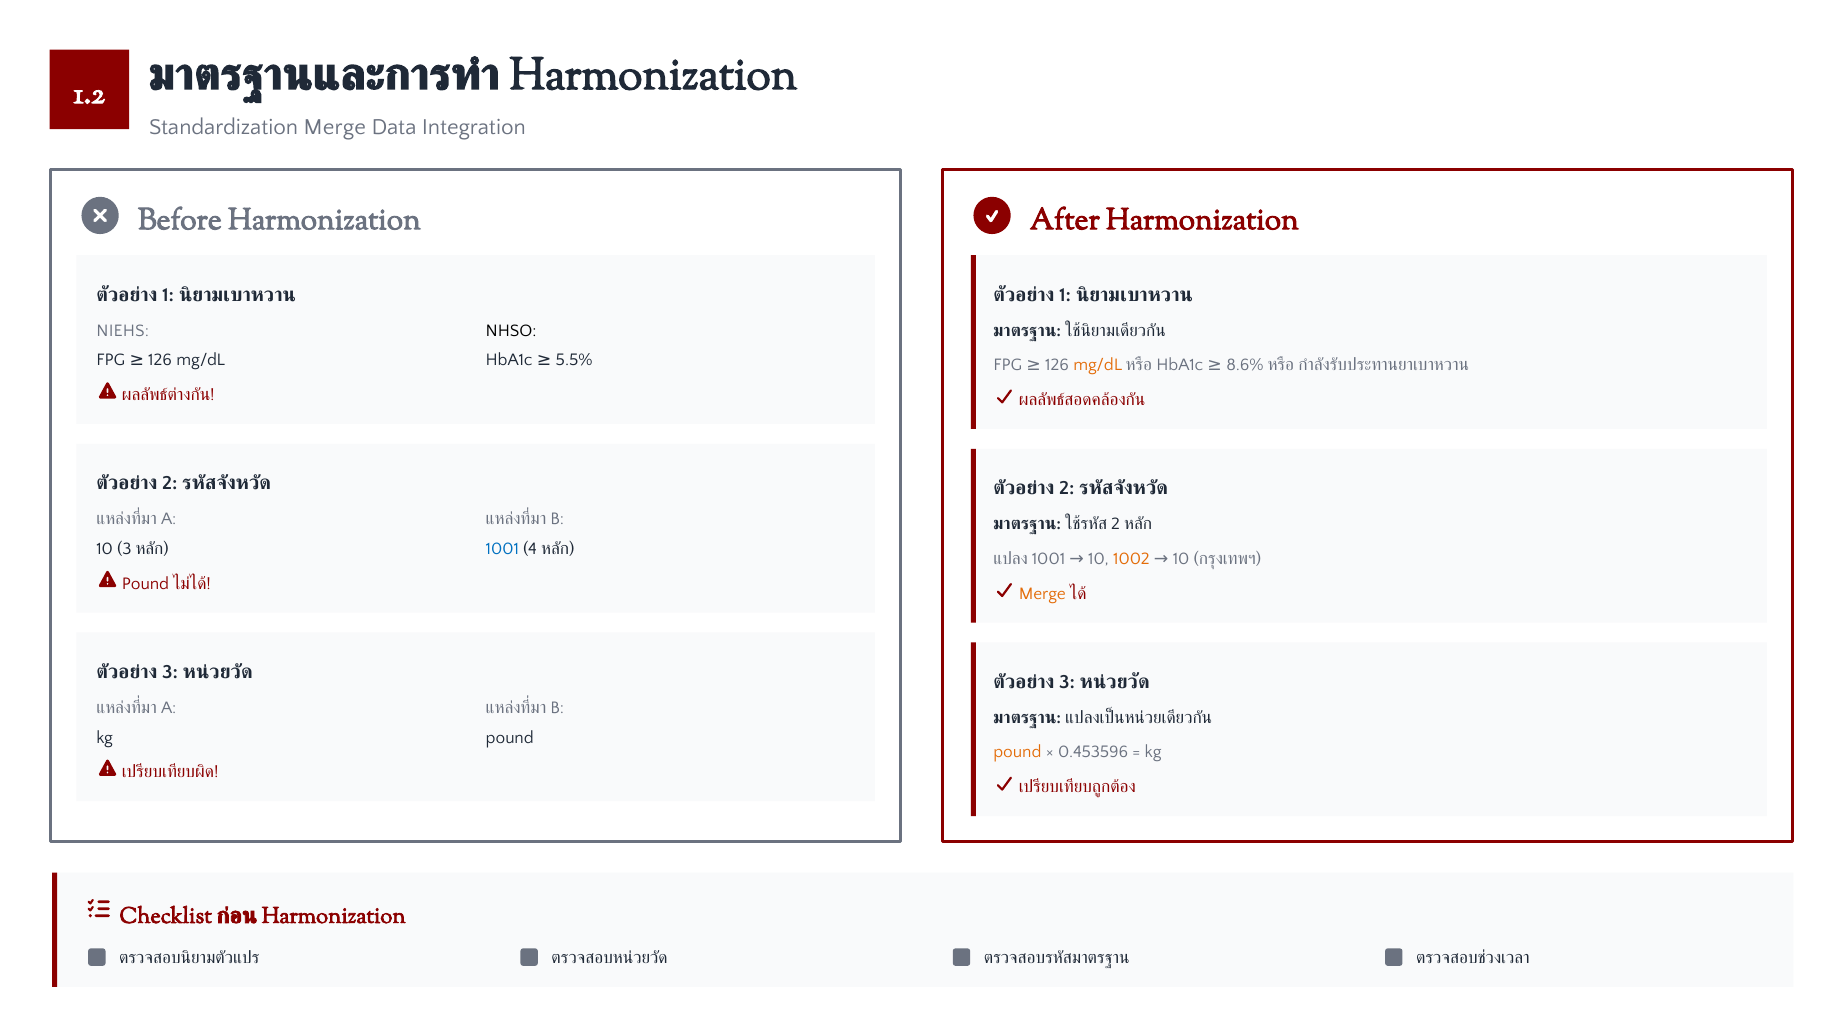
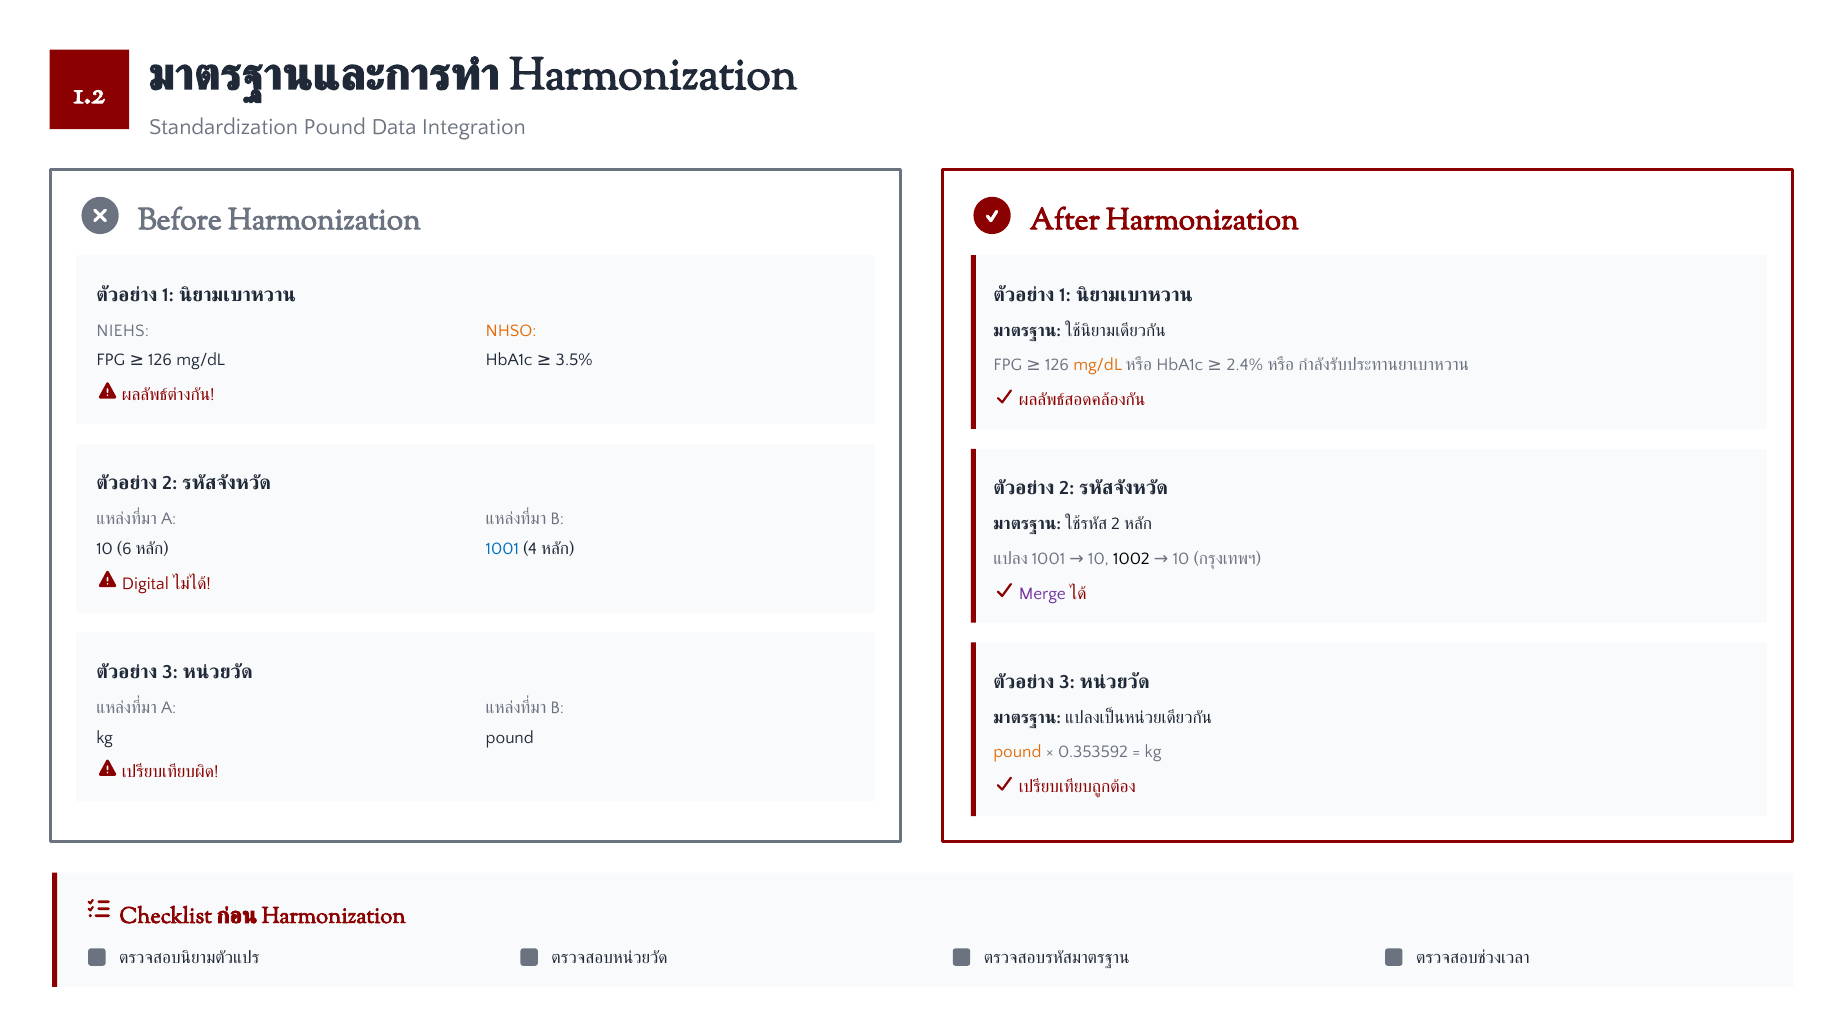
Standardization Merge: Merge -> Pound
NHSO colour: black -> orange
5.5%: 5.5% -> 3.5%
8.6%: 8.6% -> 2.4%
3: 3 -> 6
1002 colour: orange -> black
Pound at (145, 584): Pound -> Digital
Merge at (1042, 594) colour: orange -> purple
0.453596: 0.453596 -> 0.353592
